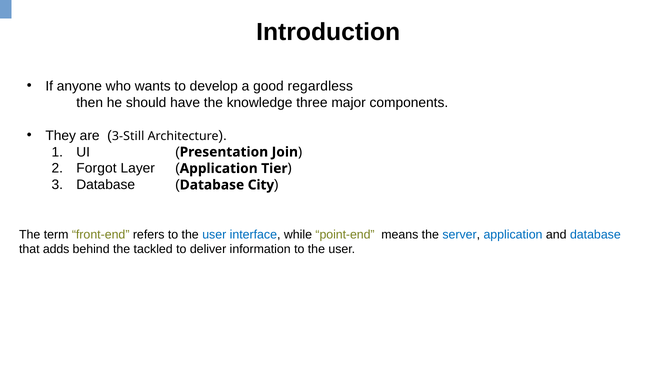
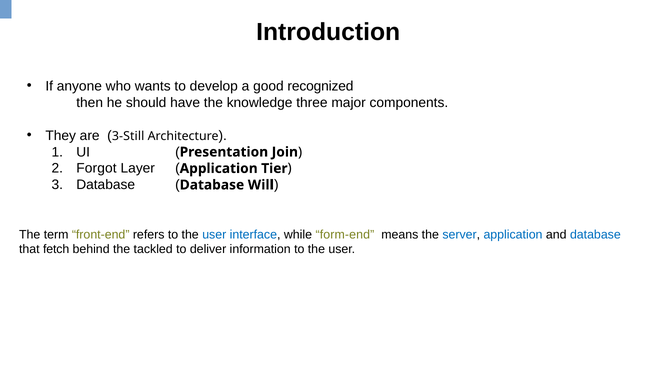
regardless: regardless -> recognized
City: City -> Will
point-end: point-end -> form-end
adds: adds -> fetch
